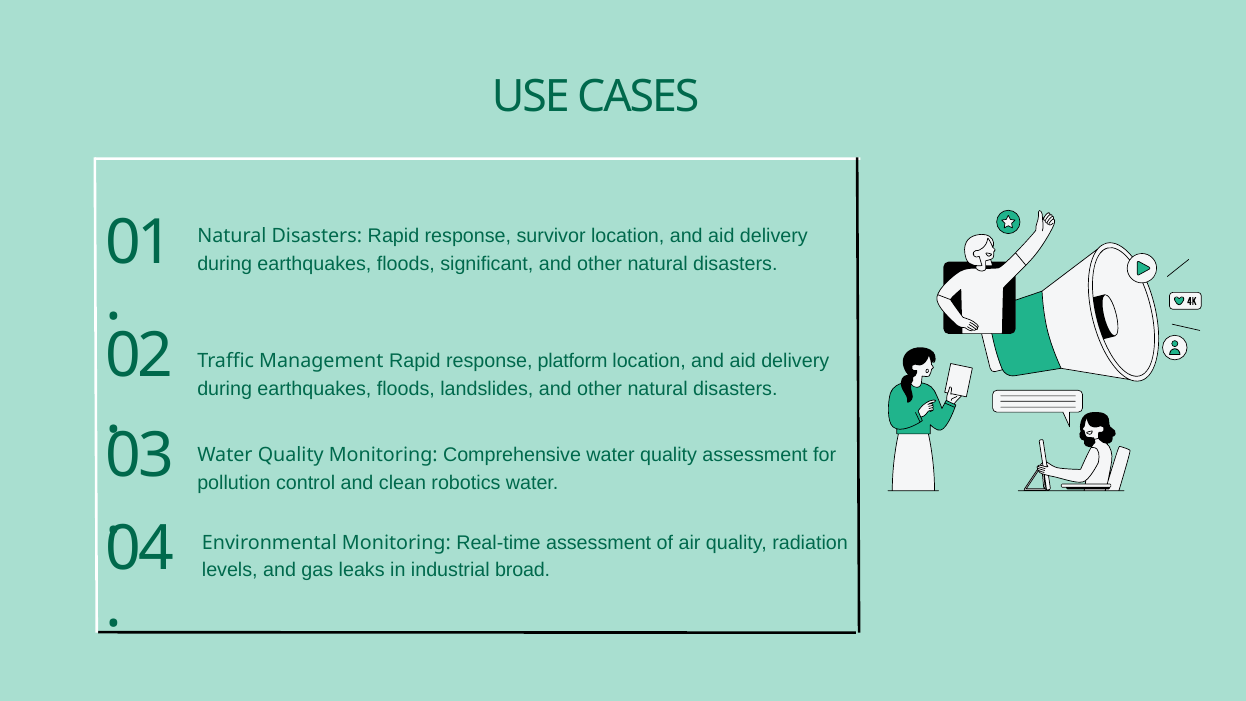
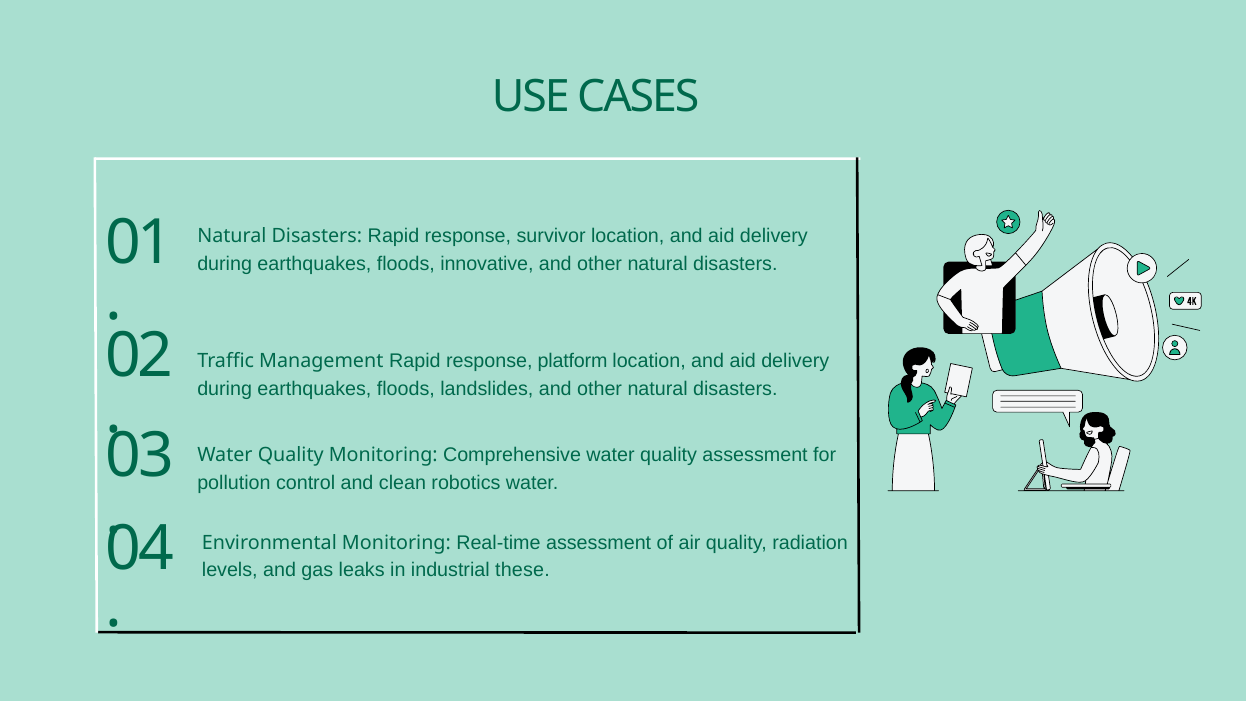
significant: significant -> innovative
broad: broad -> these
